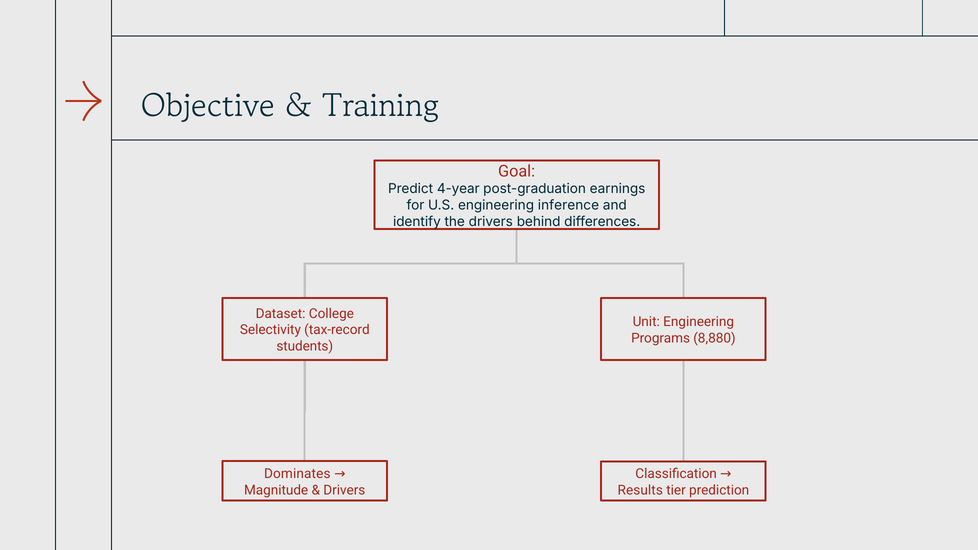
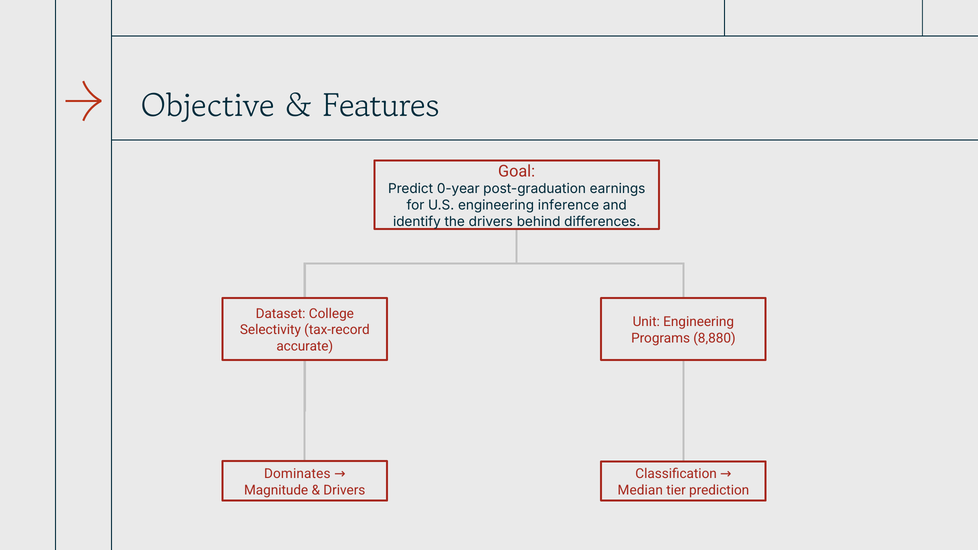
Training: Training -> Features
4-year: 4-year -> 0-year
students: students -> accurate
Results: Results -> Median
